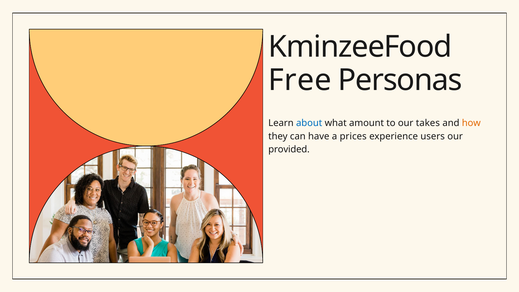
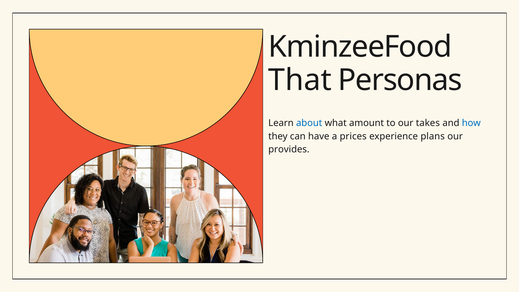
Free: Free -> That
how colour: orange -> blue
users: users -> plans
provided: provided -> provides
